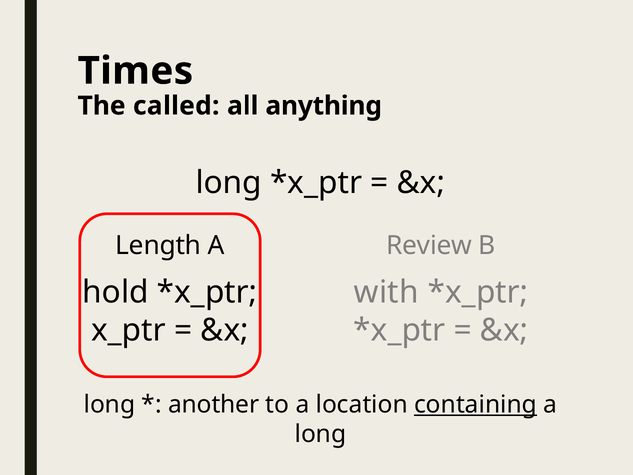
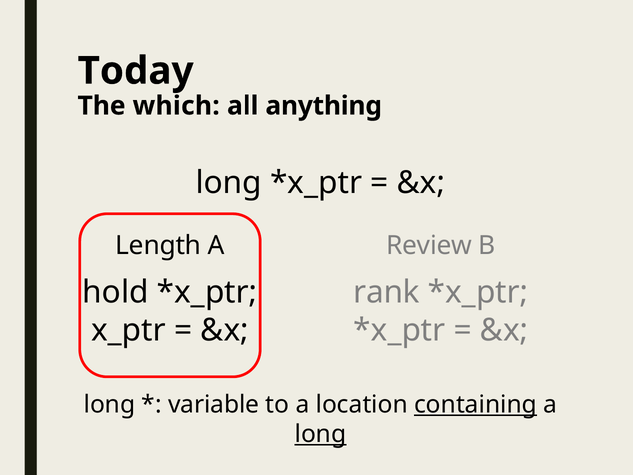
Times: Times -> Today
called: called -> which
with: with -> rank
another: another -> variable
long at (321, 434) underline: none -> present
